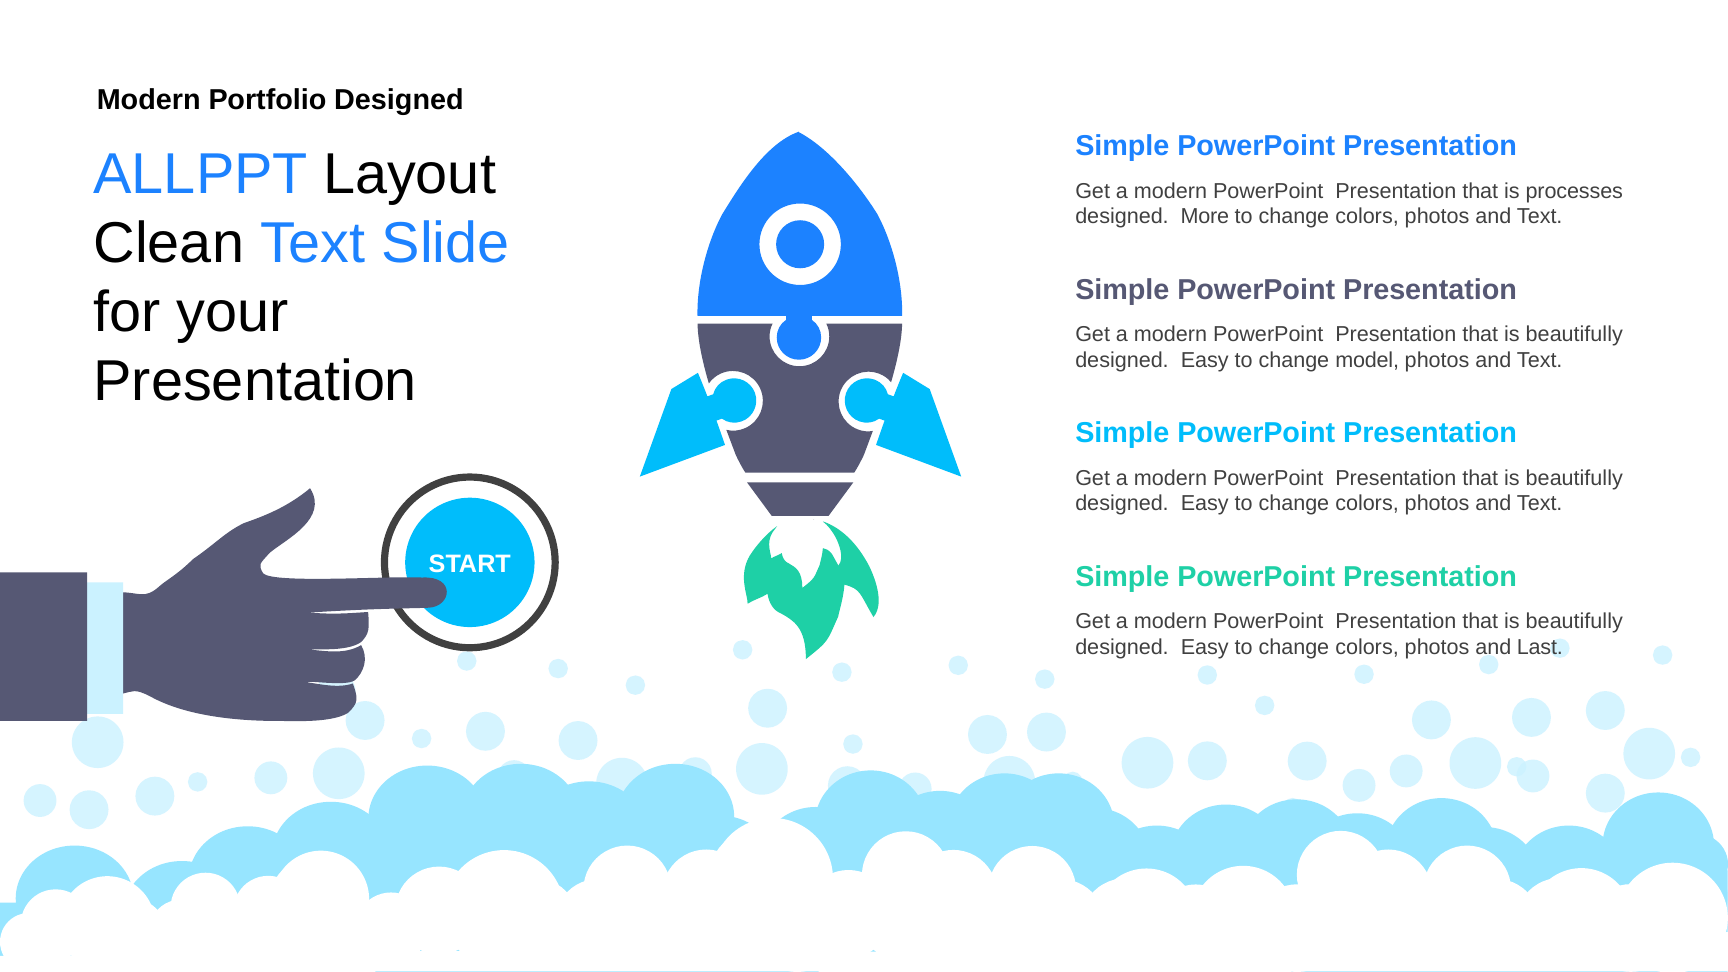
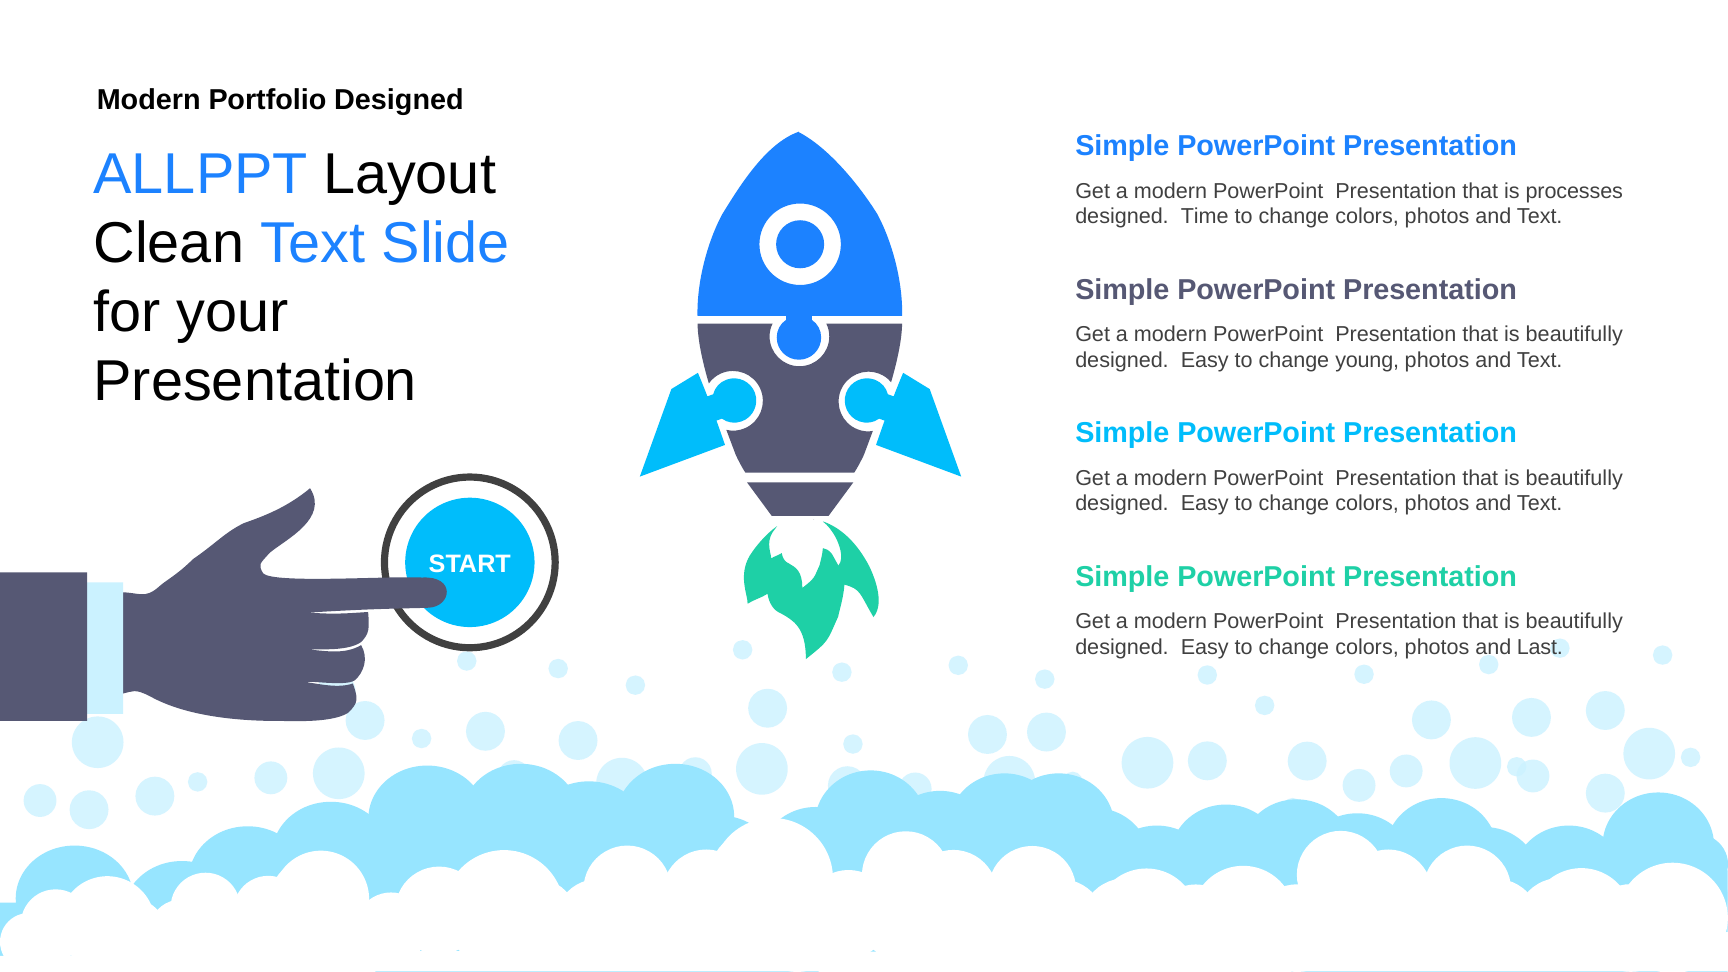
More: More -> Time
model: model -> young
